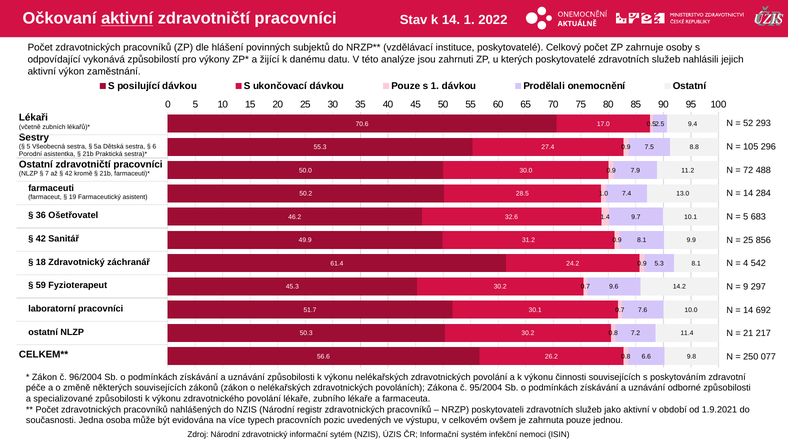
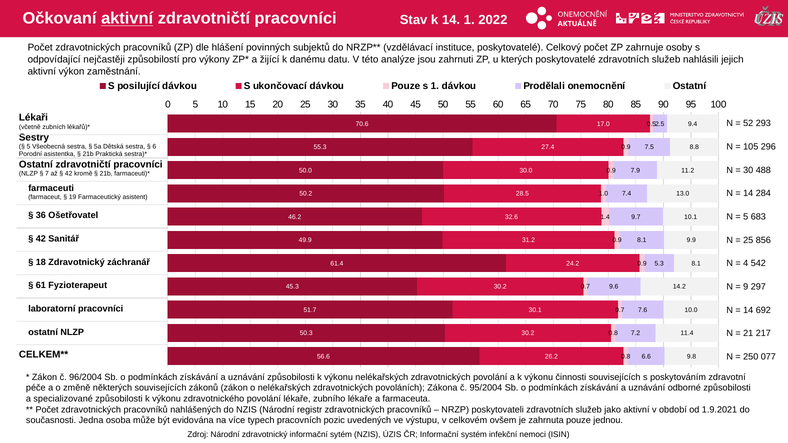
vykonává: vykonává -> nejčastěji
72 at (748, 170): 72 -> 30
59: 59 -> 61
